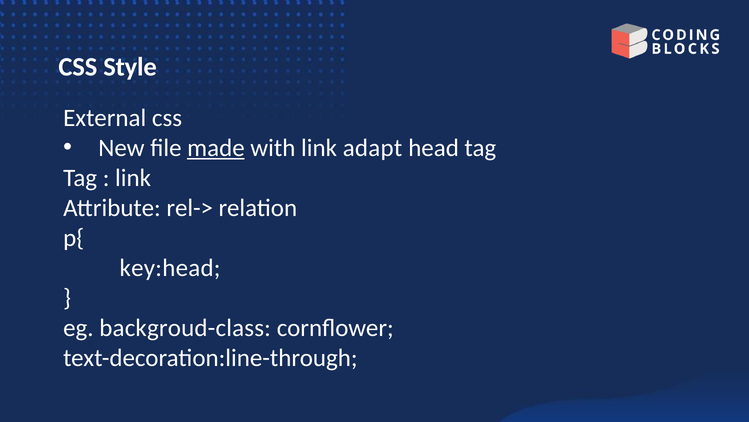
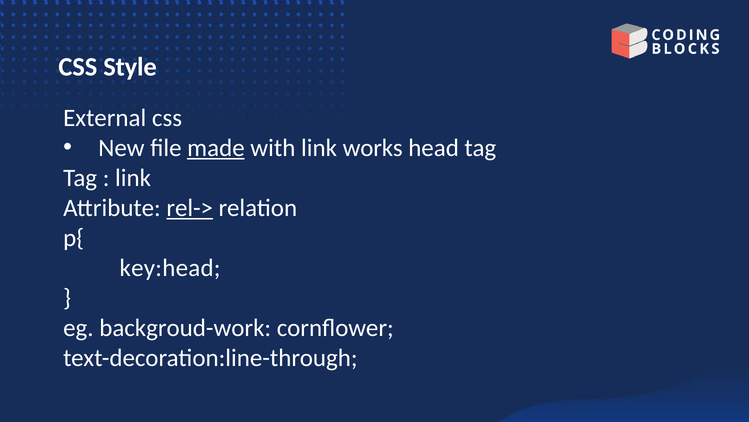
adapt: adapt -> works
rel-> underline: none -> present
backgroud-class: backgroud-class -> backgroud-work
